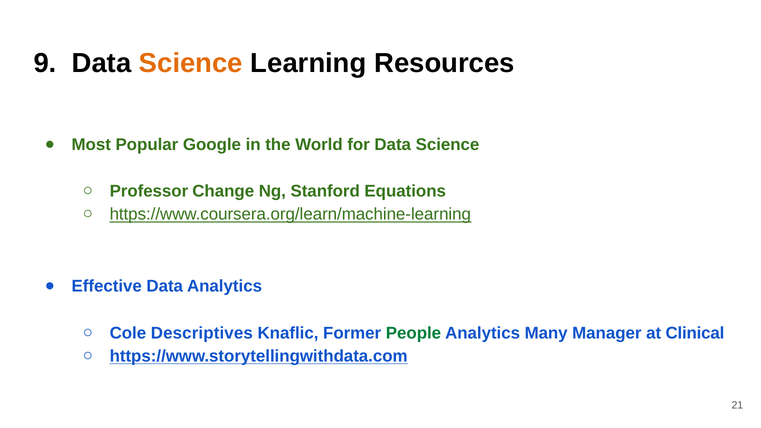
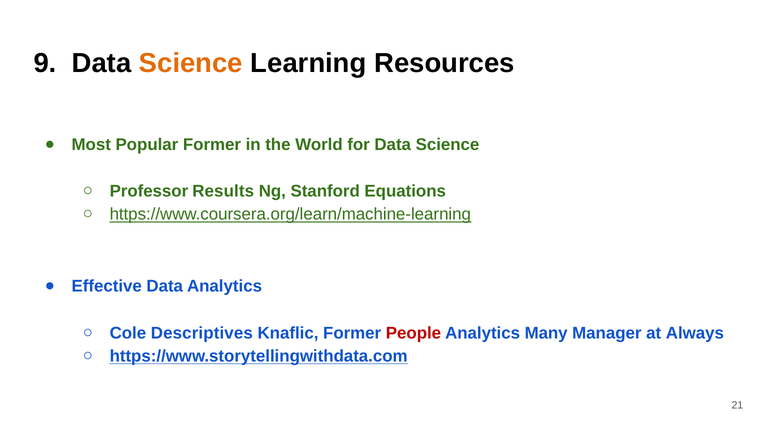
Popular Google: Google -> Former
Change: Change -> Results
People colour: green -> red
Clinical: Clinical -> Always
